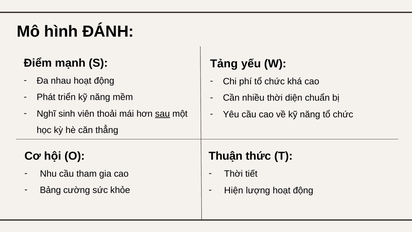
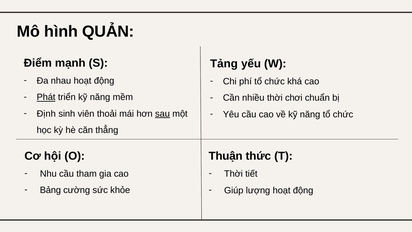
ĐÁNH: ĐÁNH -> QUẢN
Phát underline: none -> present
diện: diện -> chơi
Nghĩ: Nghĩ -> Định
Hiện: Hiện -> Giúp
